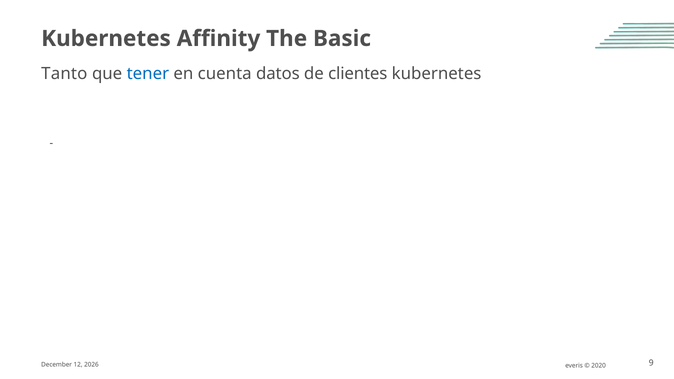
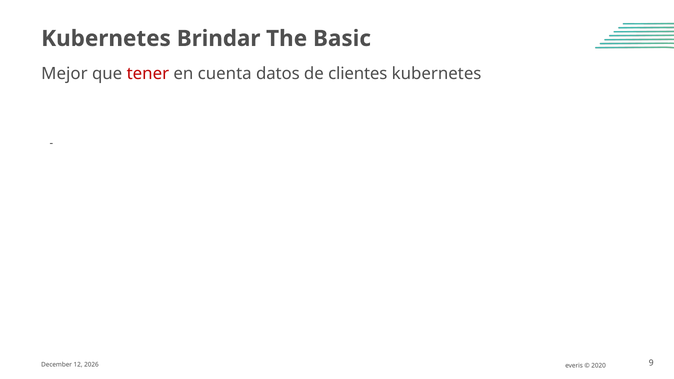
Affinity: Affinity -> Brindar
Tanto: Tanto -> Mejor
tener colour: blue -> red
